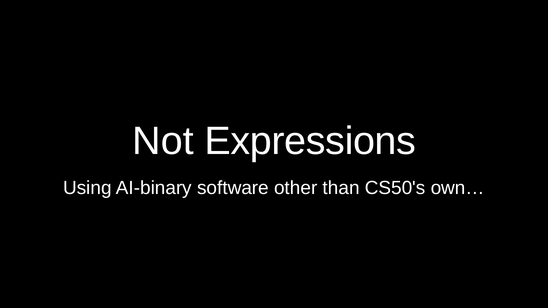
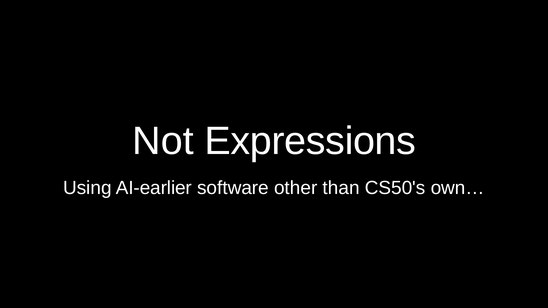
AI-binary: AI-binary -> AI-earlier
